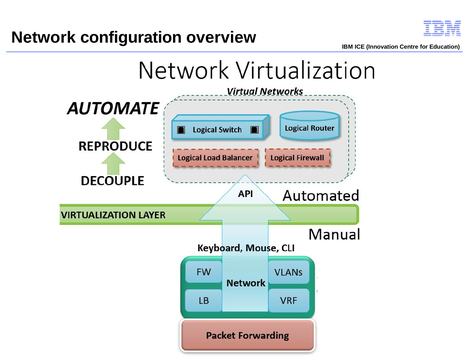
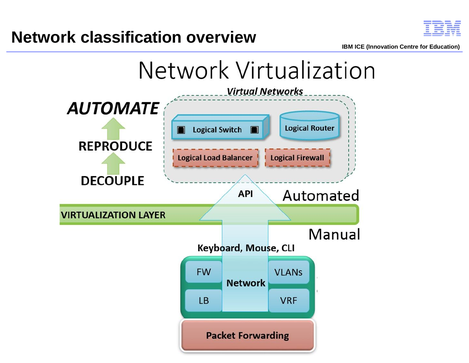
configuration: configuration -> classification
